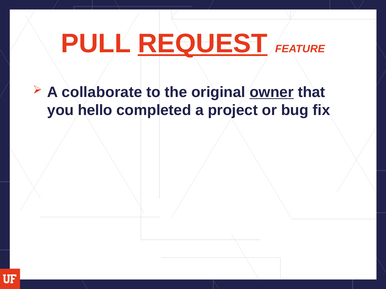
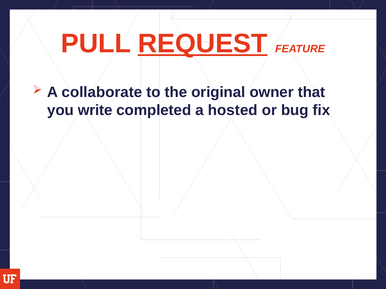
owner underline: present -> none
hello: hello -> write
project: project -> hosted
